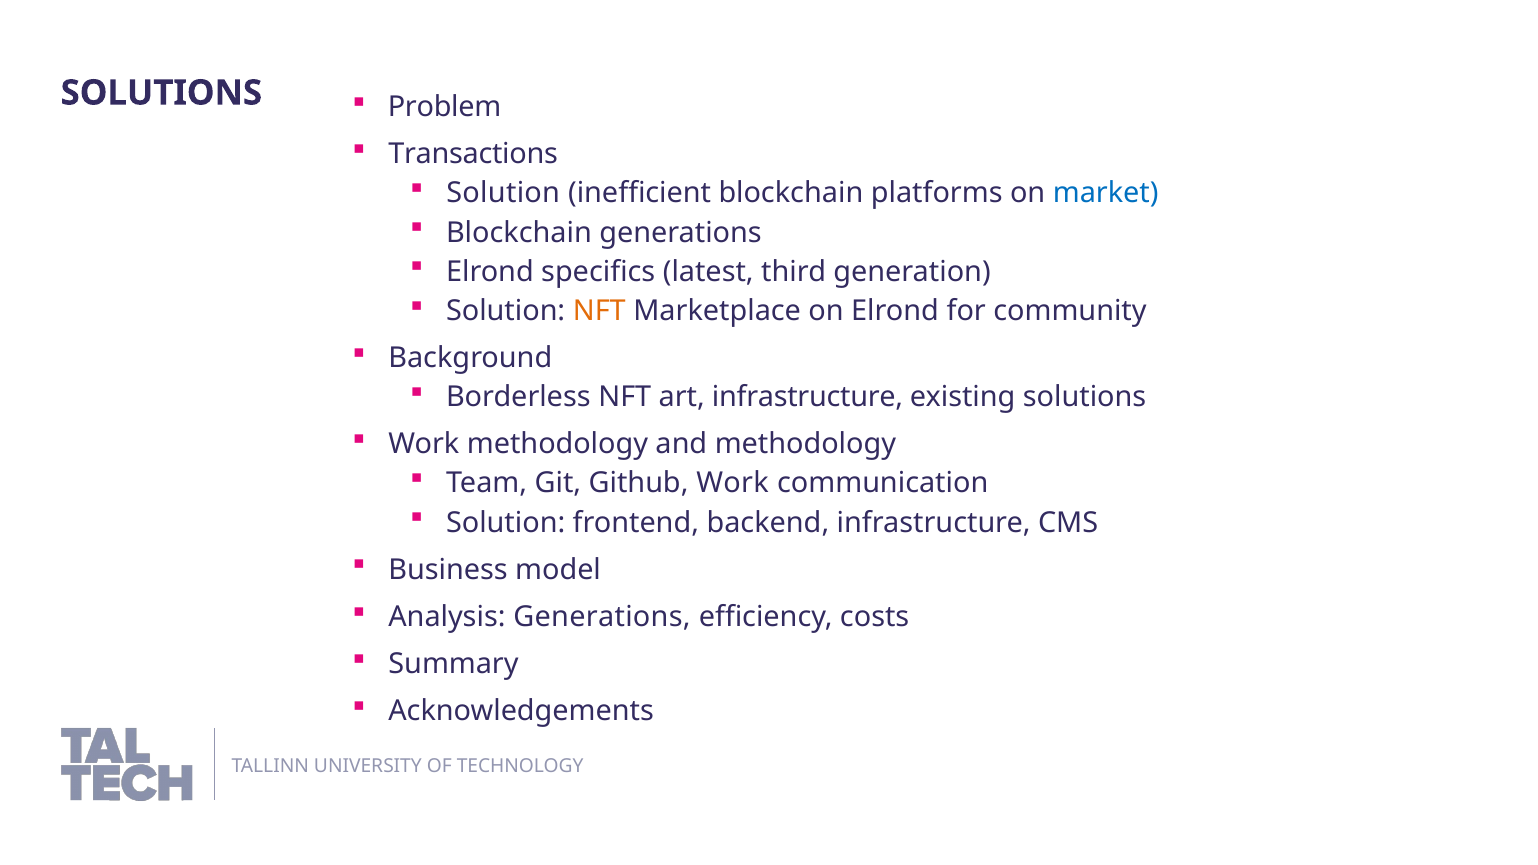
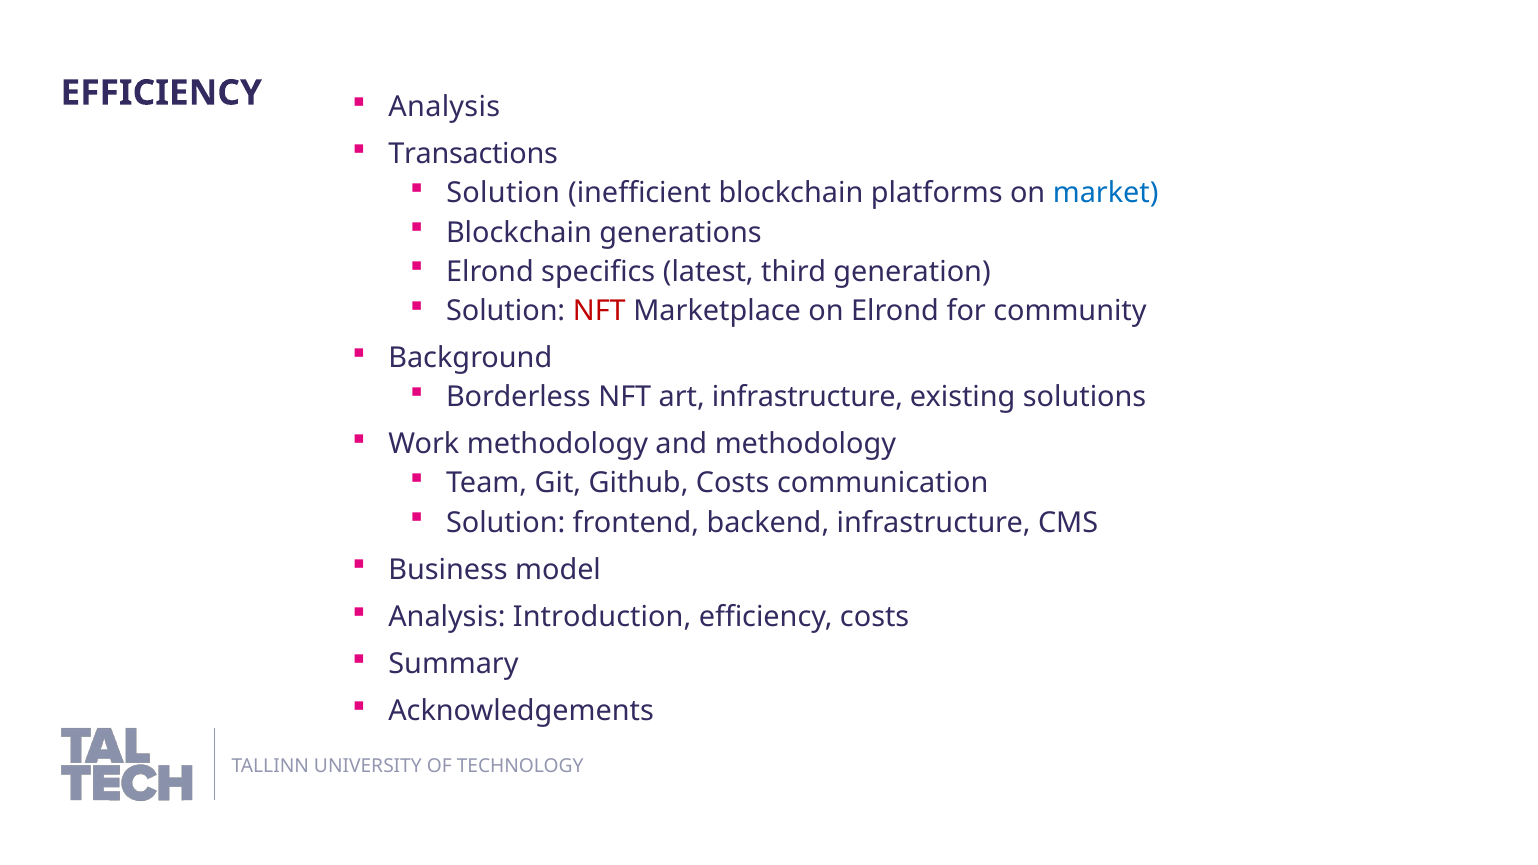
SOLUTIONS at (161, 93): SOLUTIONS -> EFFICIENCY
Problem at (445, 107): Problem -> Analysis
NFT at (599, 311) colour: orange -> red
Github Work: Work -> Costs
Analysis Generations: Generations -> Introduction
